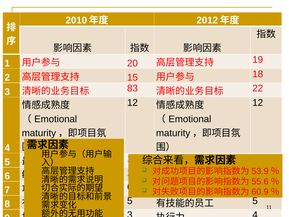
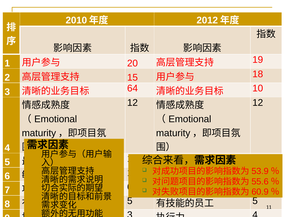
83: 83 -> 64
22 at (258, 88): 22 -> 10
